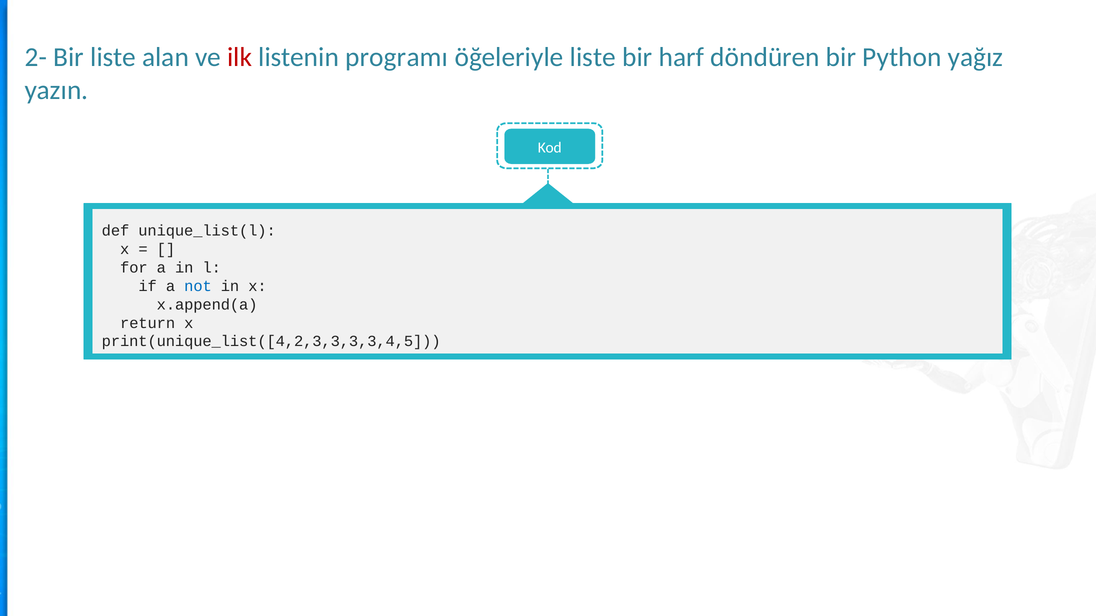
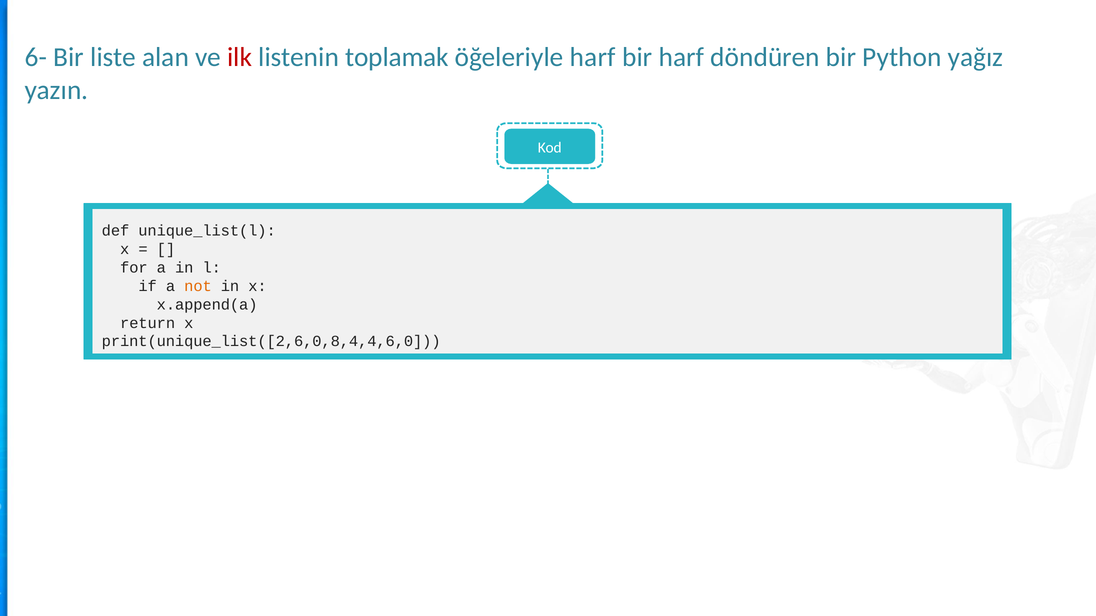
2-: 2- -> 6-
programı: programı -> toplamak
öğeleriyle liste: liste -> harf
not colour: blue -> orange
print(unique_list([4,2,3,3,3,3,4,5: print(unique_list([4,2,3,3,3,3,4,5 -> print(unique_list([2,6,0,8,4,4,6,0
